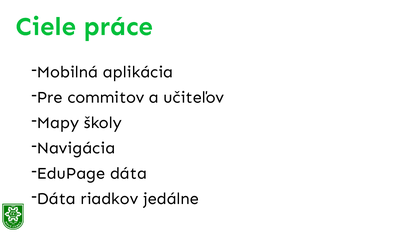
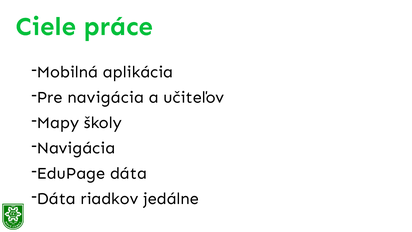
Pre commitov: commitov -> navigácia
